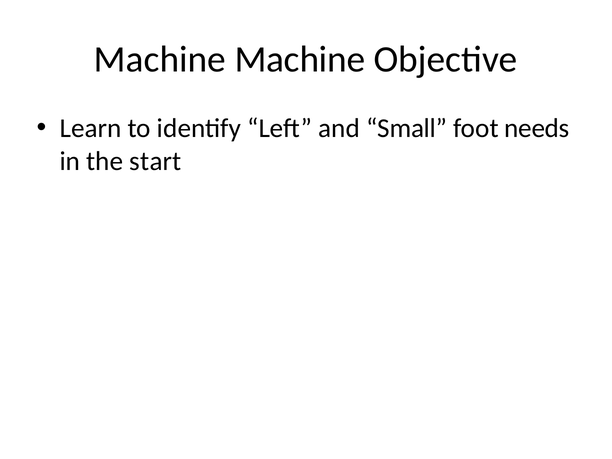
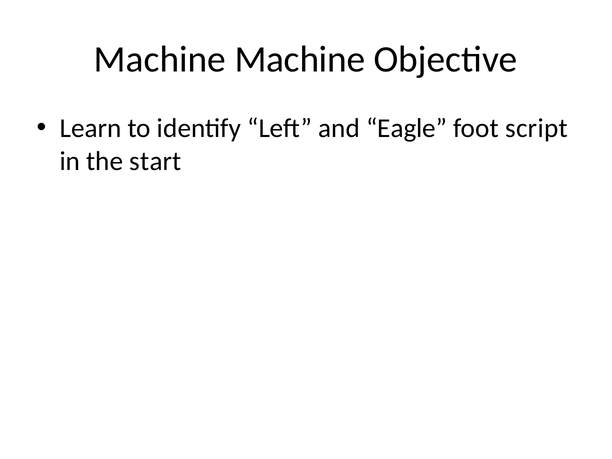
Small: Small -> Eagle
needs: needs -> script
